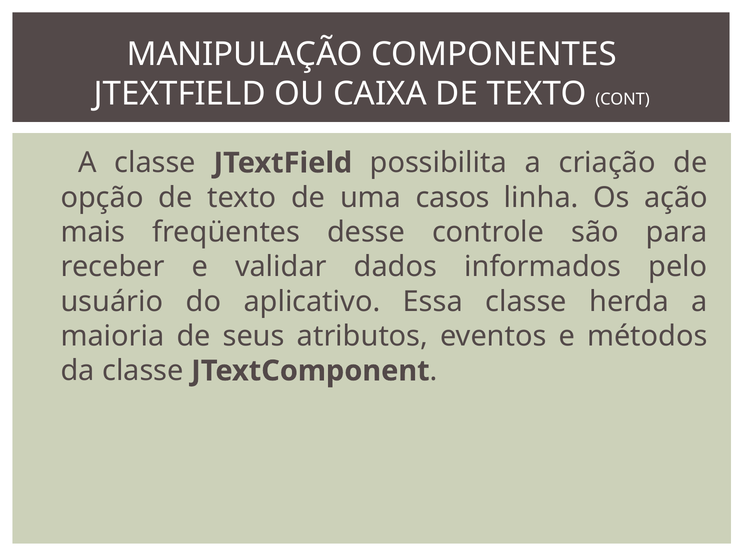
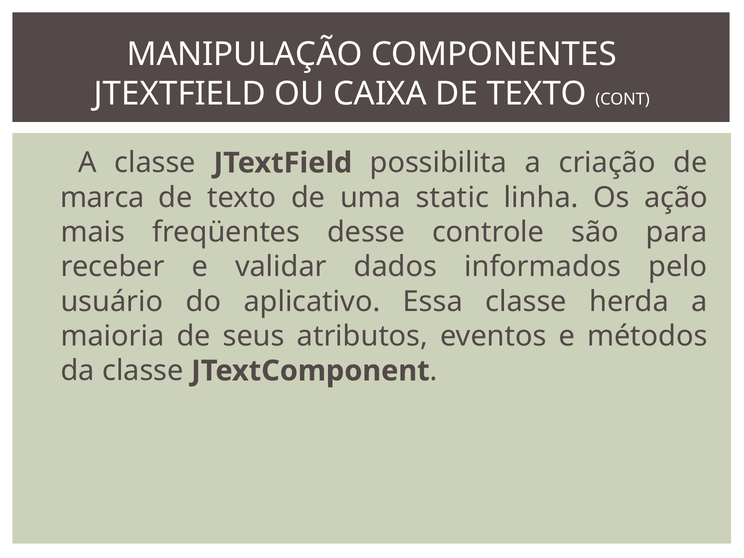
opção: opção -> marca
casos: casos -> static
